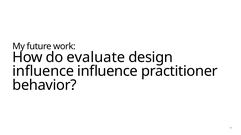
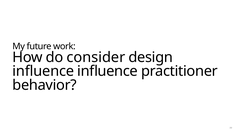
evaluate: evaluate -> consider
